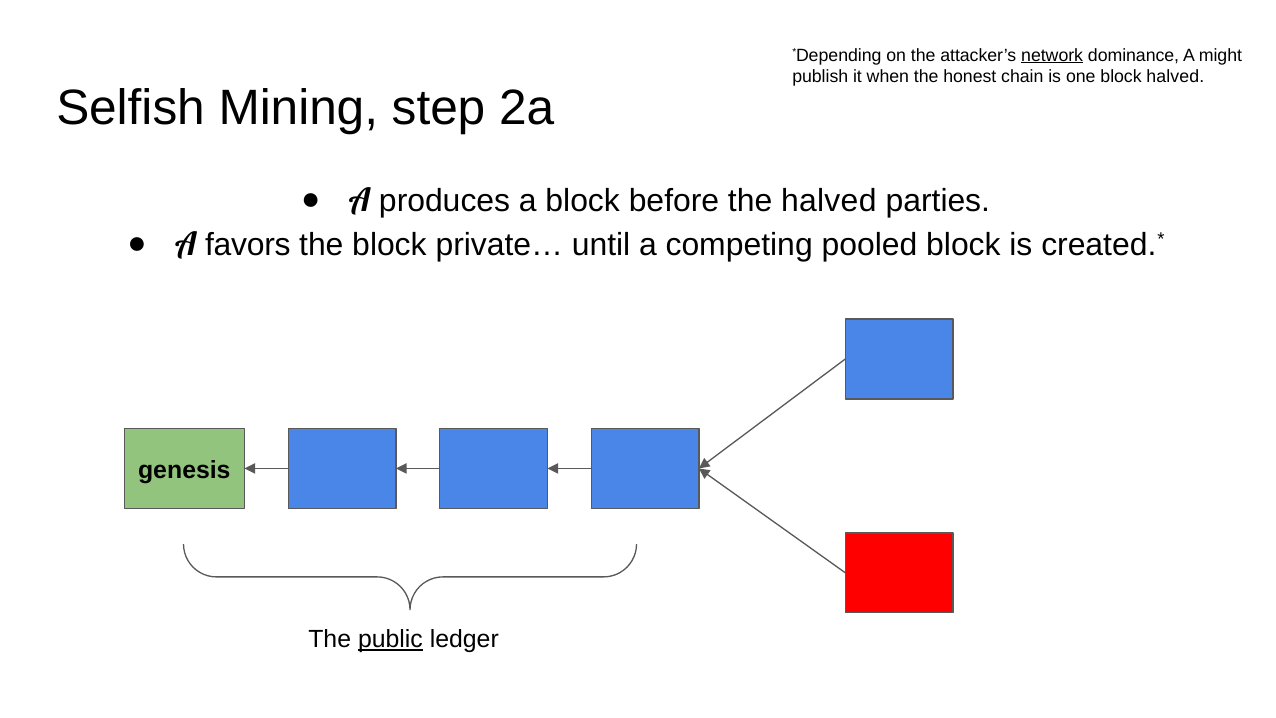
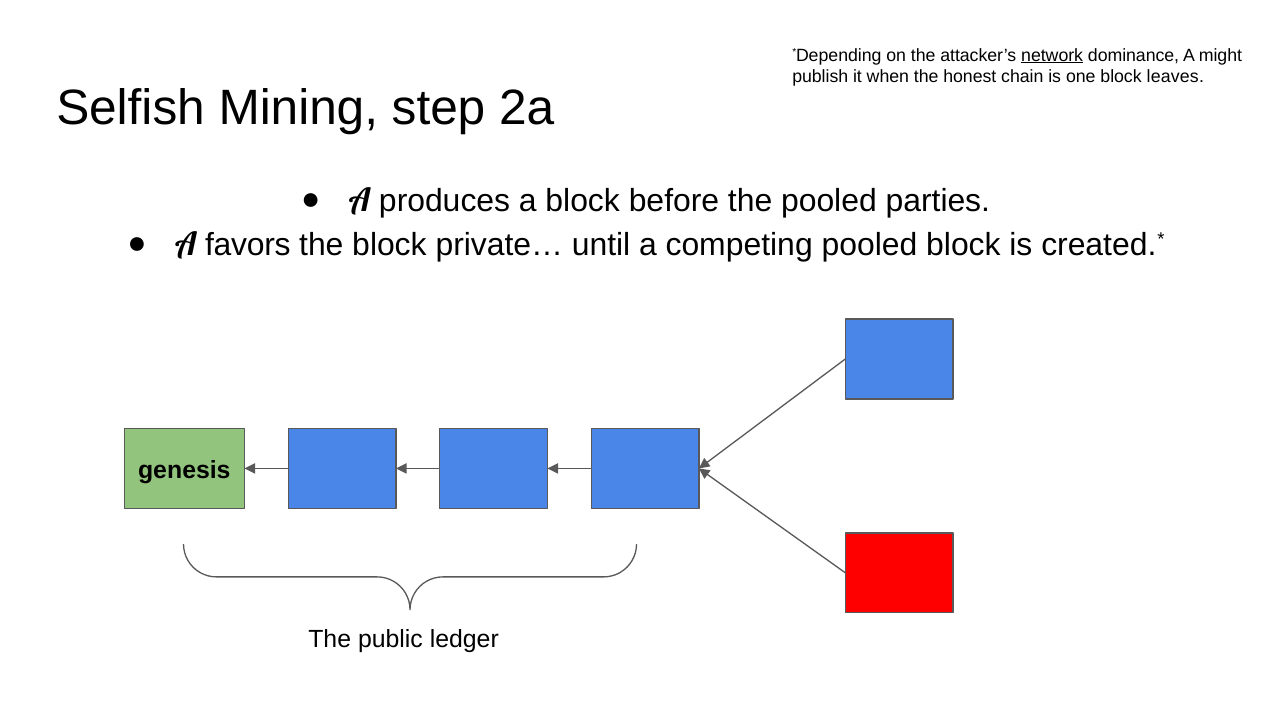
block halved: halved -> leaves
the halved: halved -> pooled
public underline: present -> none
